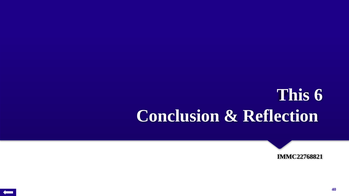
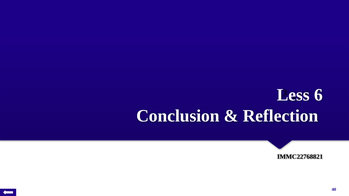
This: This -> Less
